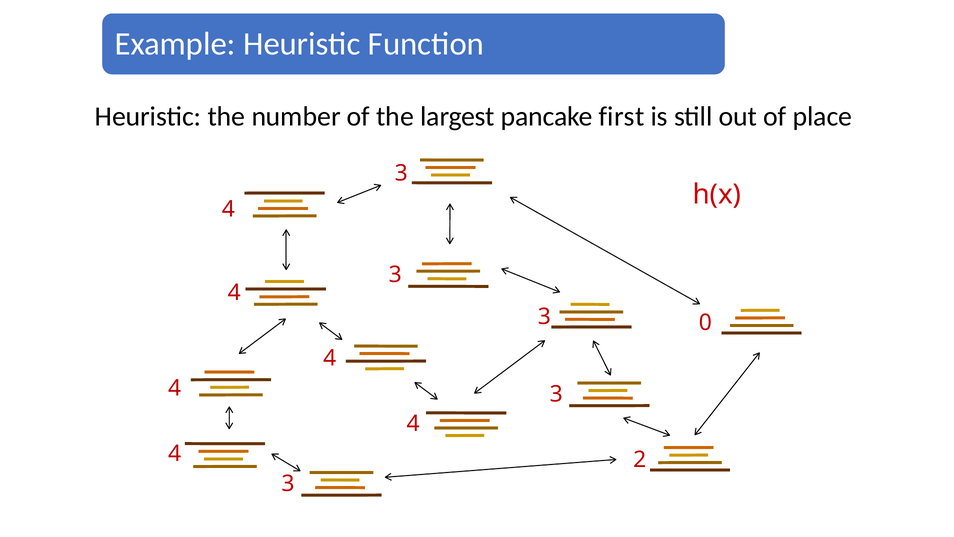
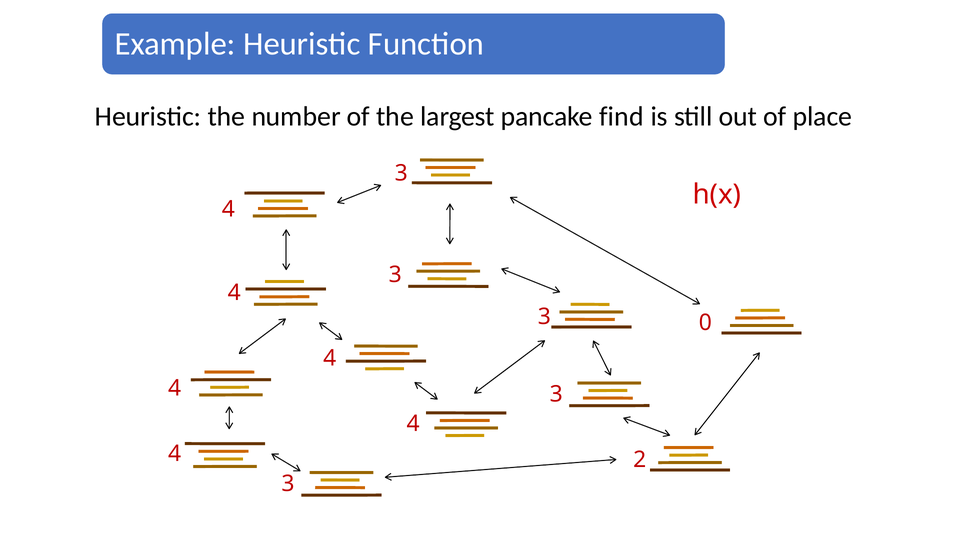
first: first -> find
